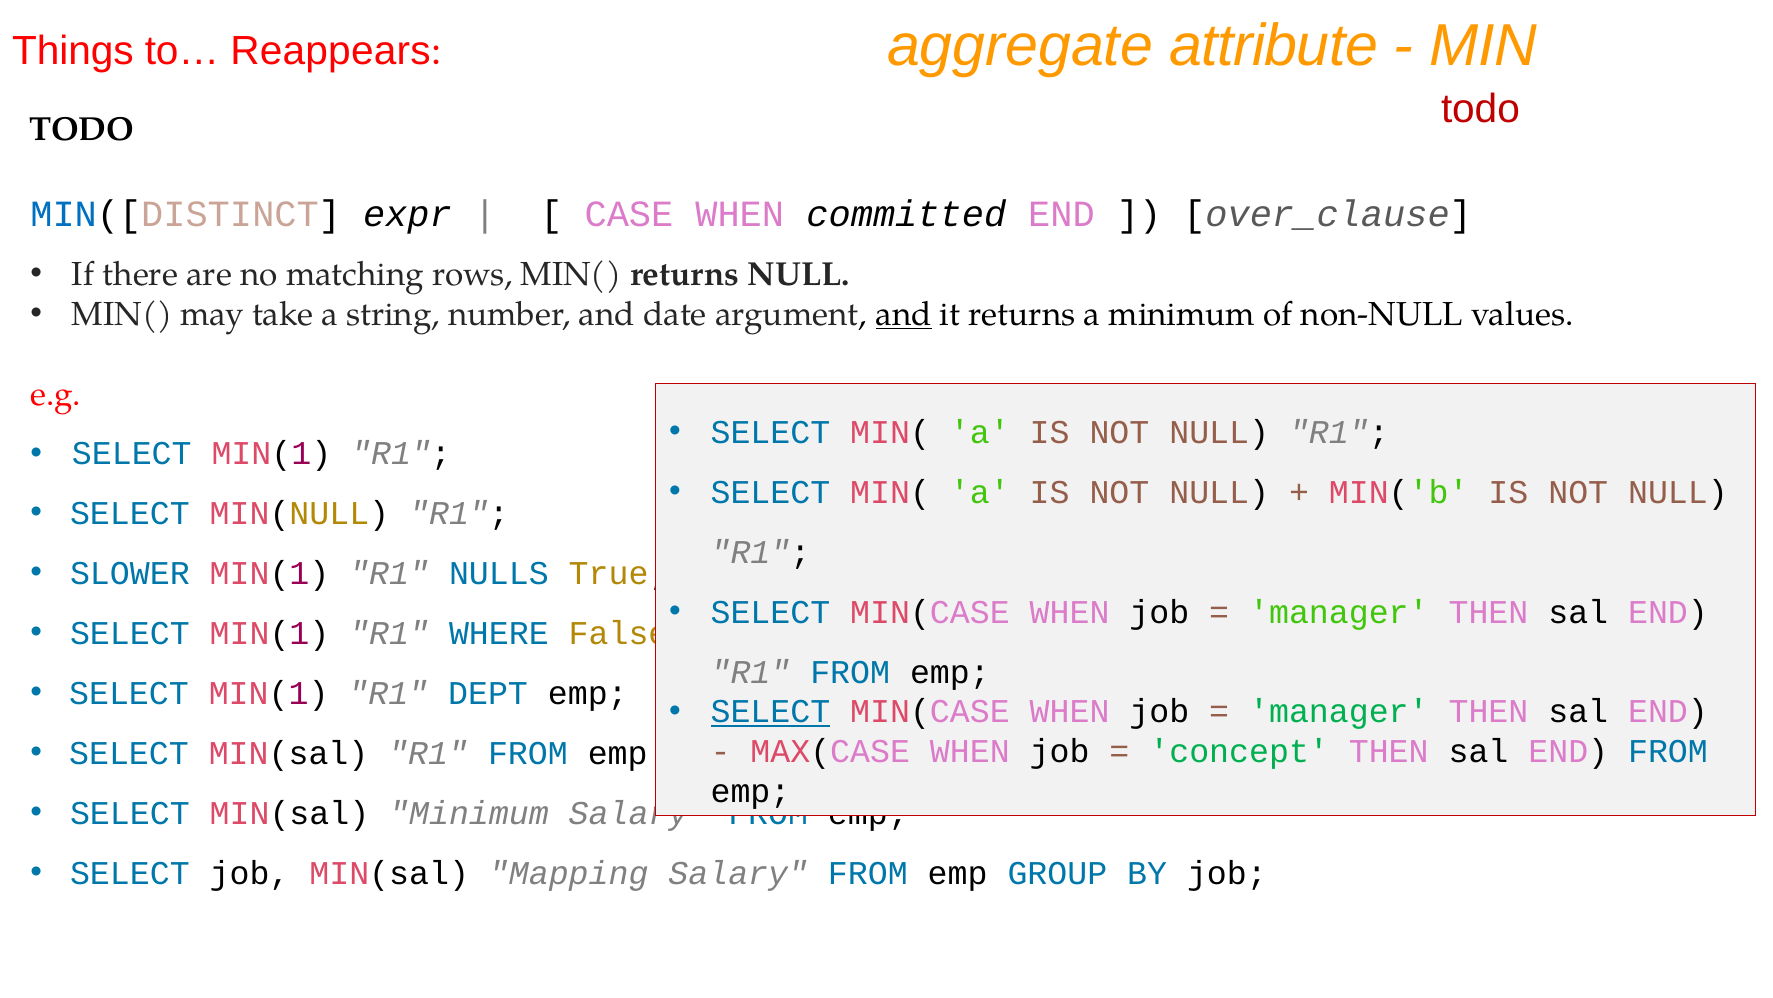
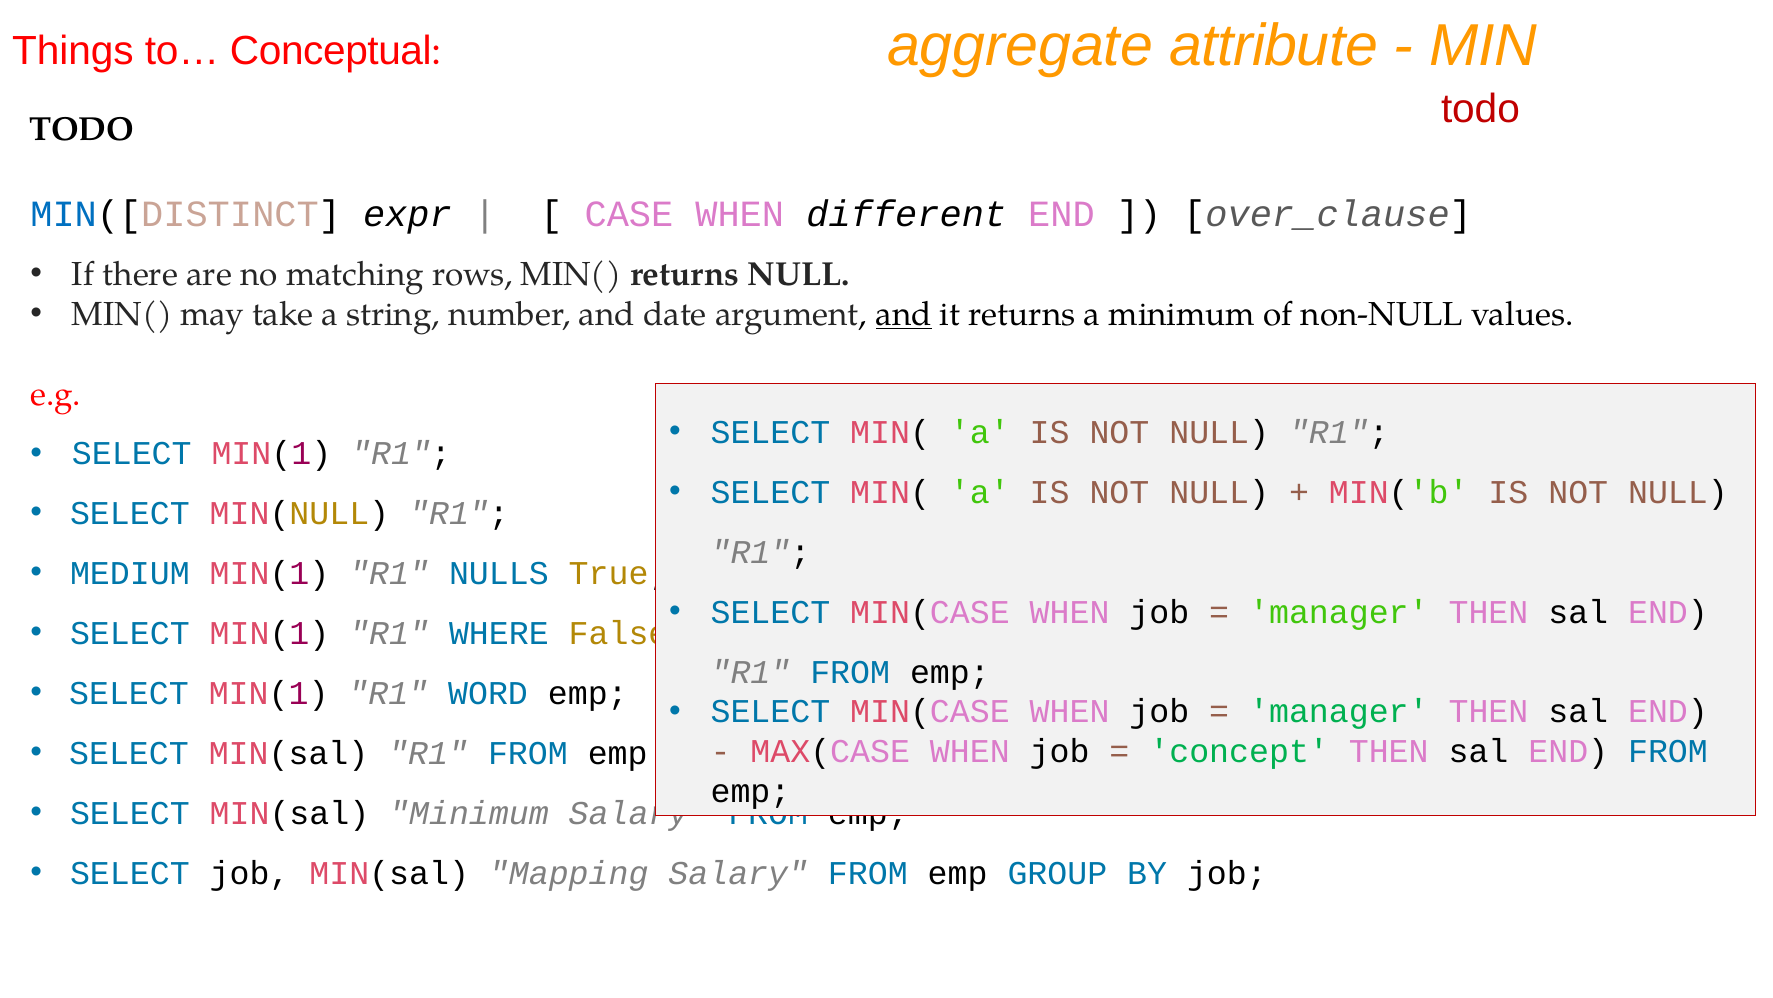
Reappears: Reappears -> Conceptual
committed: committed -> different
SLOWER: SLOWER -> MEDIUM
DEPT: DEPT -> WORD
SELECT at (770, 711) underline: present -> none
